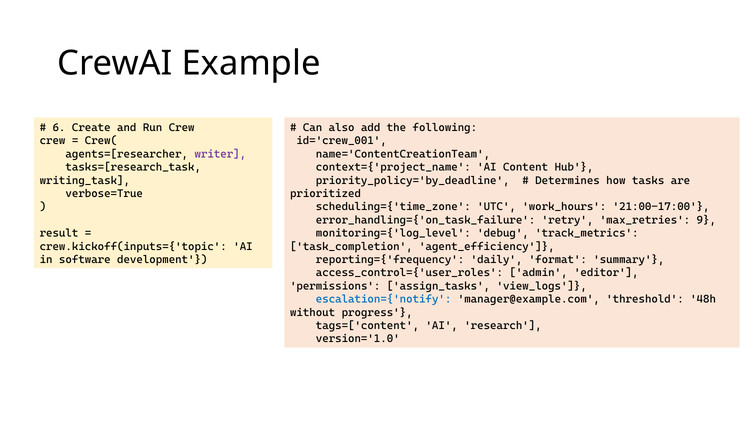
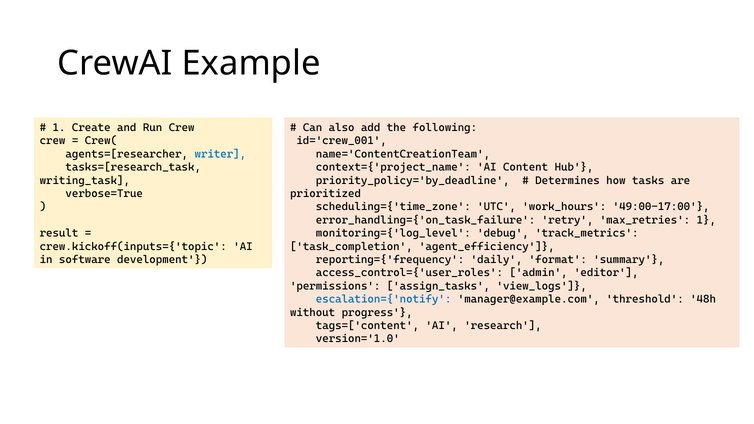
6 at (59, 128): 6 -> 1
writer colour: purple -> blue
21:00-17:00: 21:00-17:00 -> 49:00-17:00
max_retries 9: 9 -> 1
